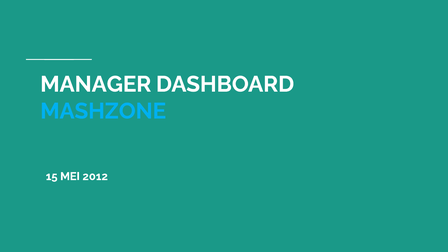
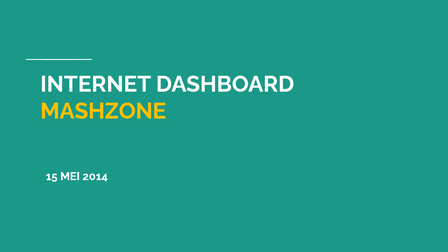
MANAGER: MANAGER -> INTERNET
MASHZONE colour: light blue -> yellow
2012: 2012 -> 2014
